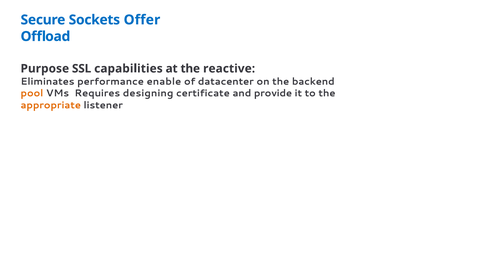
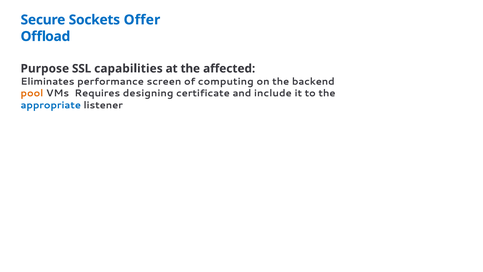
reactive: reactive -> affected
enable: enable -> screen
datacenter: datacenter -> computing
provide: provide -> include
appropriate colour: orange -> blue
